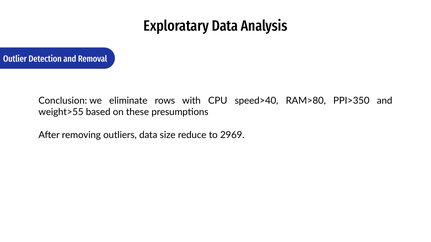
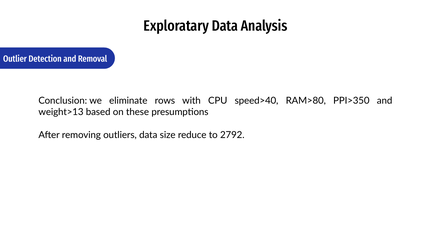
weight>55: weight>55 -> weight>13
2969: 2969 -> 2792
